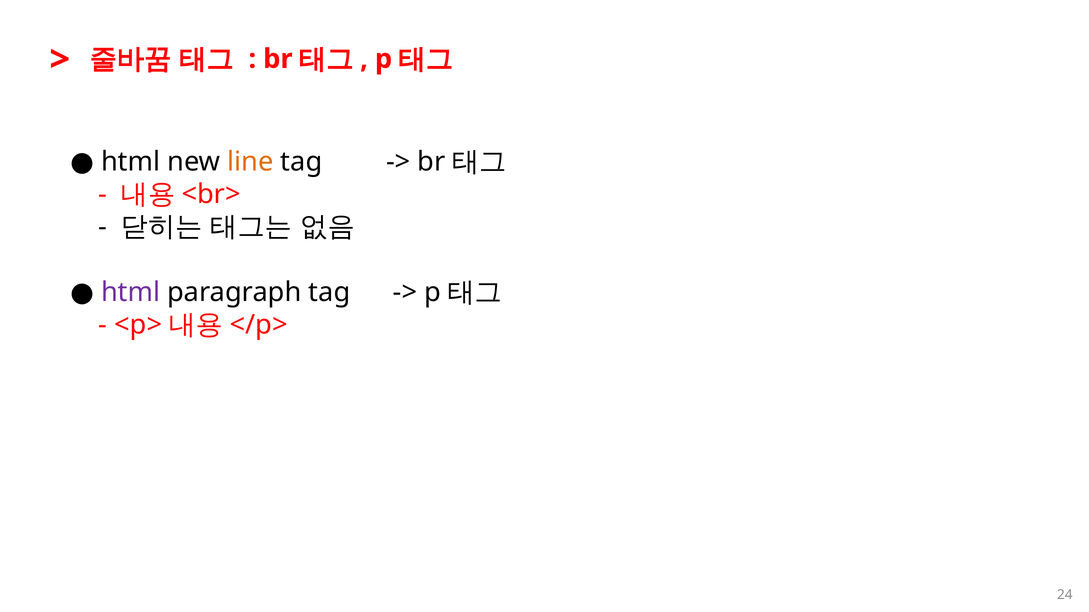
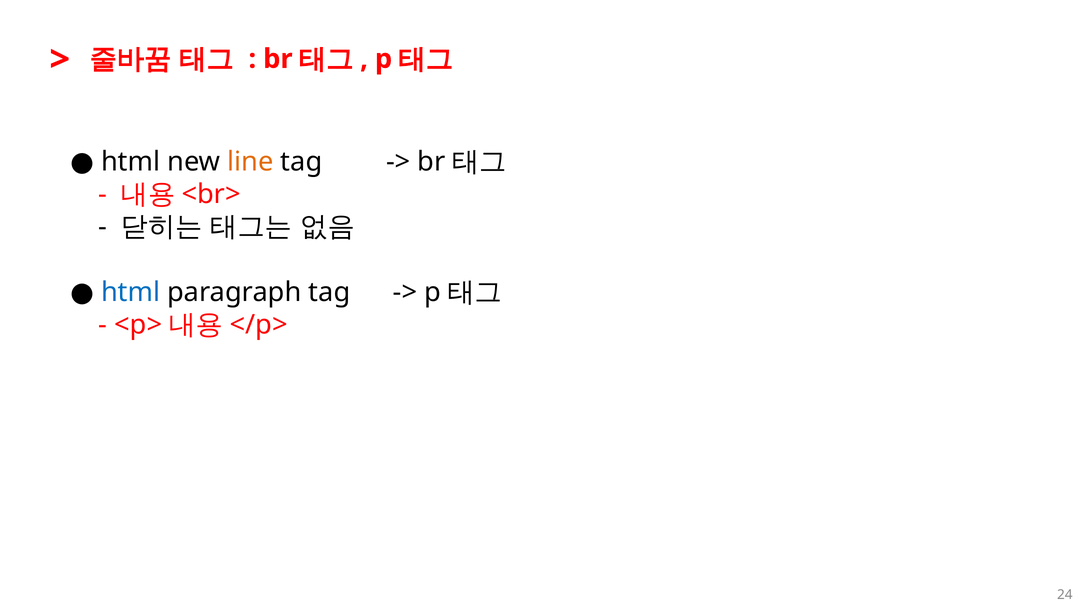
html at (131, 292) colour: purple -> blue
